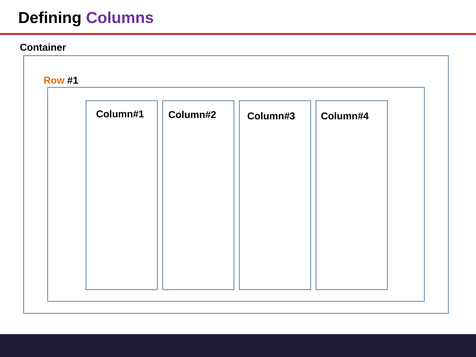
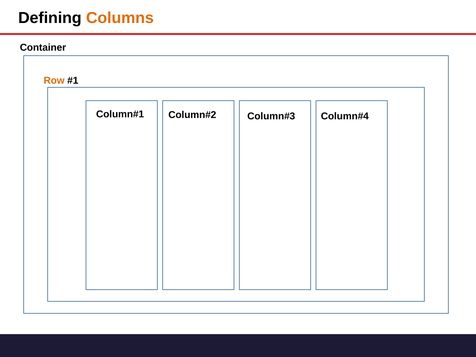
Columns colour: purple -> orange
